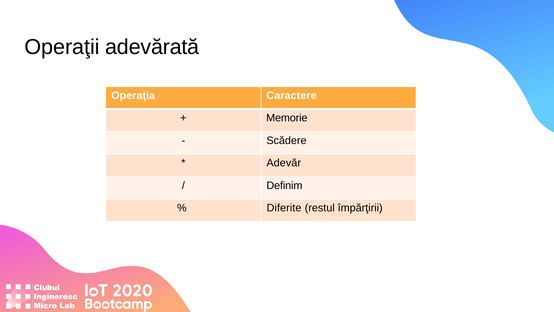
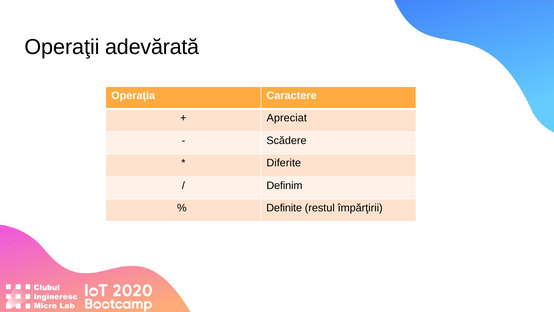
Memorie: Memorie -> Apreciat
Adevăr: Adevăr -> Diferite
Diferite: Diferite -> Definite
